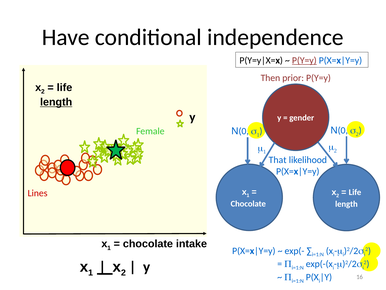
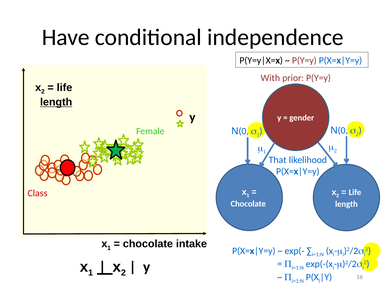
P(Y=y at (304, 60) underline: present -> none
Then: Then -> With
Lines: Lines -> Class
